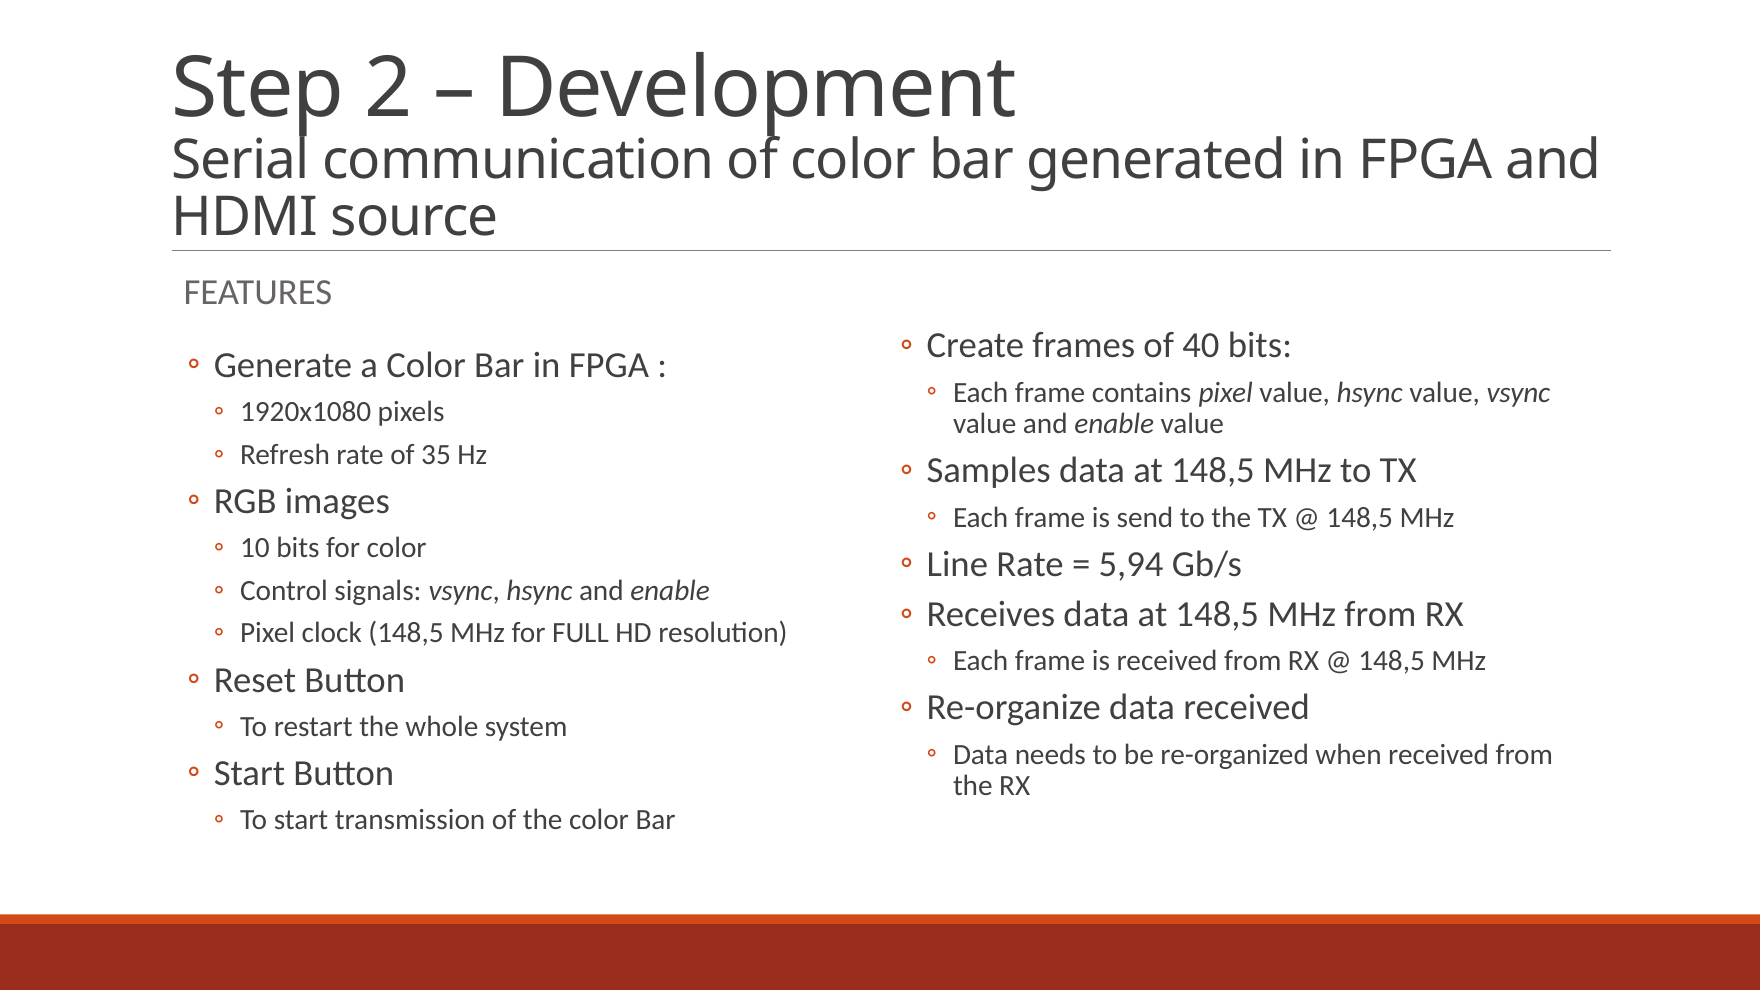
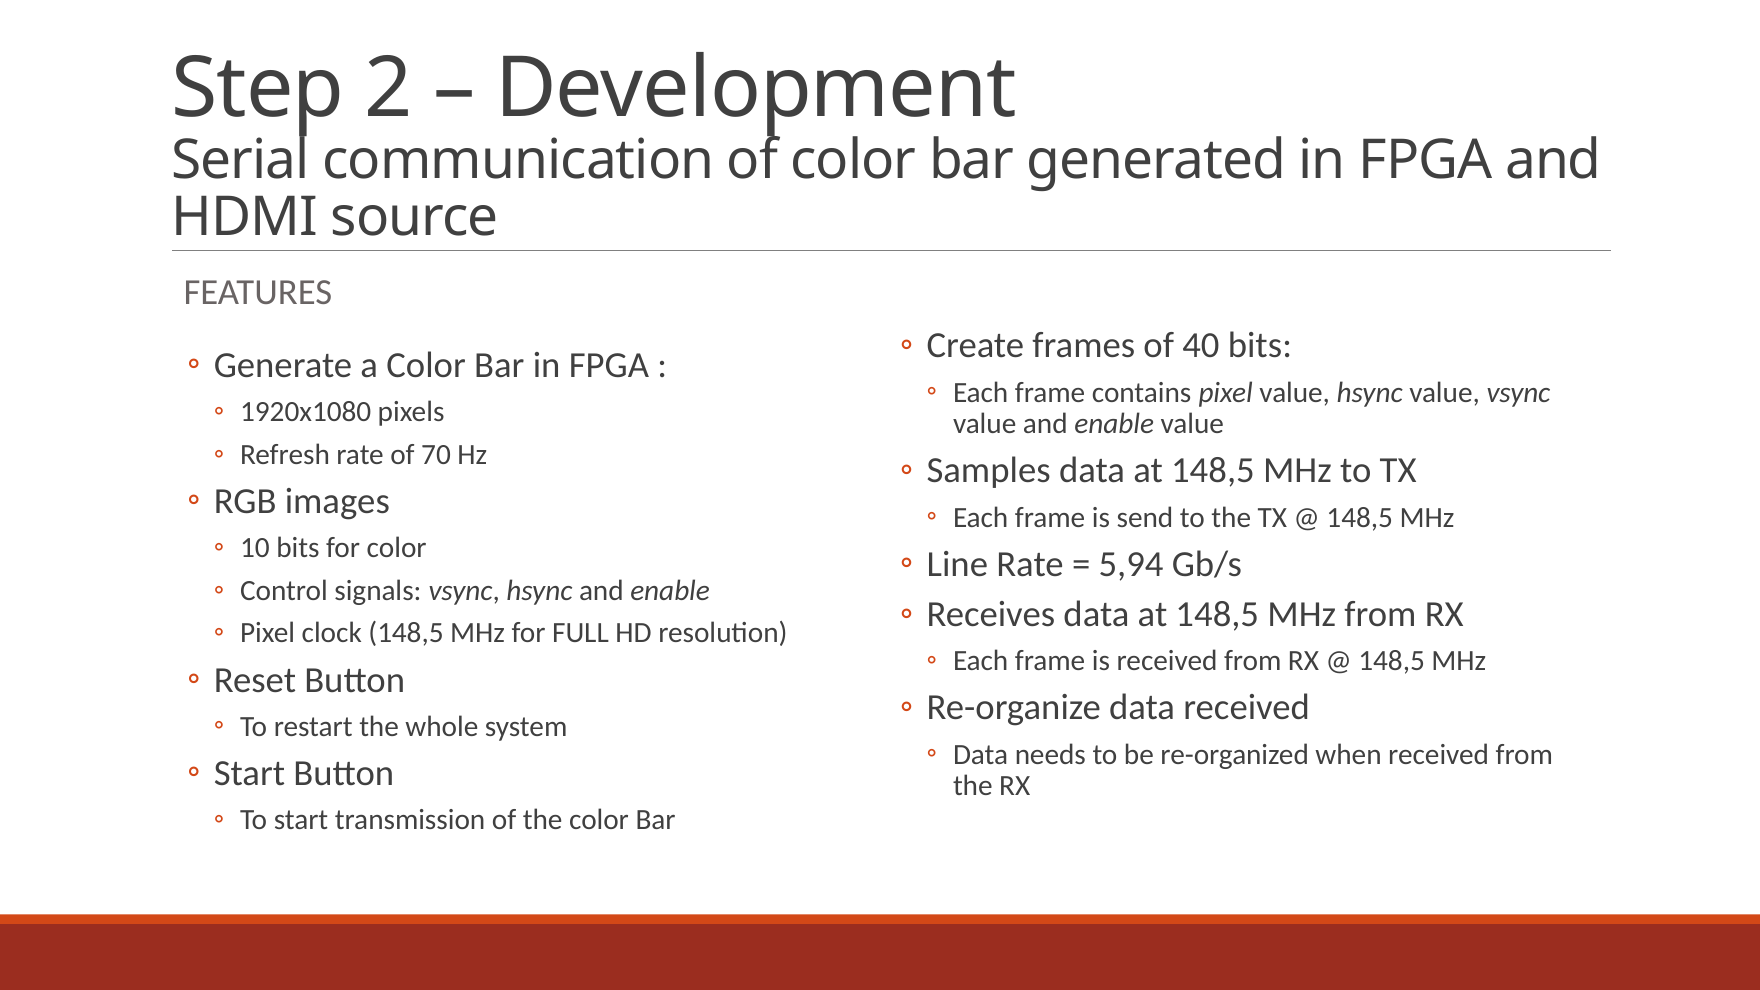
35: 35 -> 70
